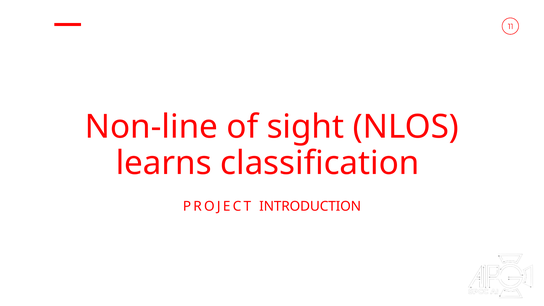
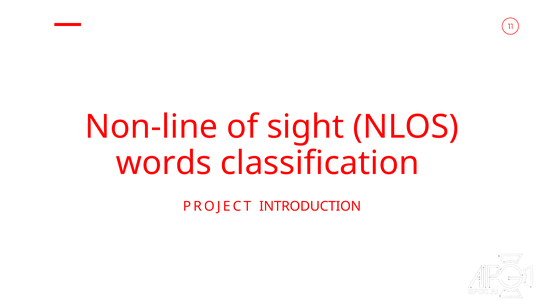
learns: learns -> words
